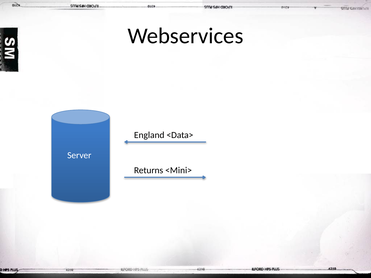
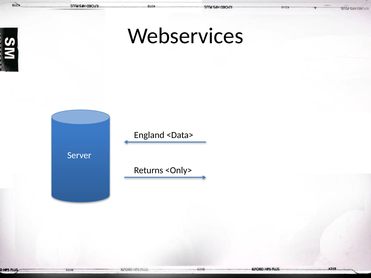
<Mini>: <Mini> -> <Only>
